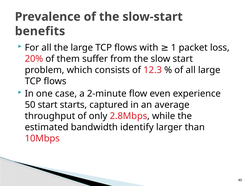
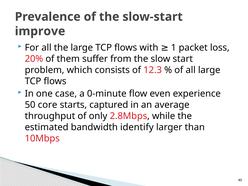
benefits: benefits -> improve
2-minute: 2-minute -> 0-minute
50 start: start -> core
